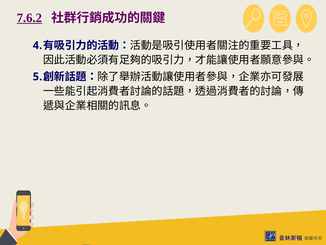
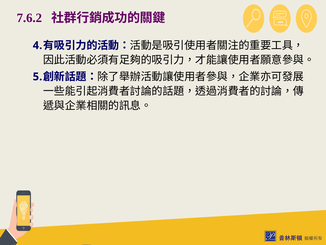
7.6.2 underline: present -> none
